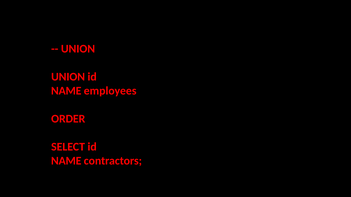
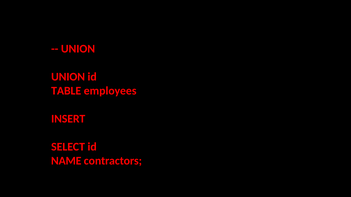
NAME at (66, 91): NAME -> TABLE
ORDER: ORDER -> INSERT
